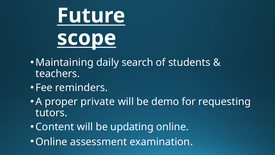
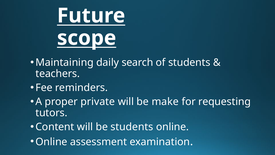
demo: demo -> make
be updating: updating -> students
